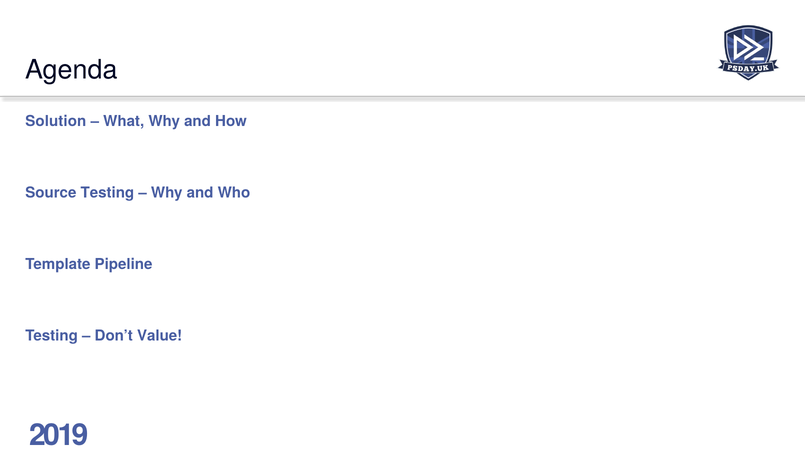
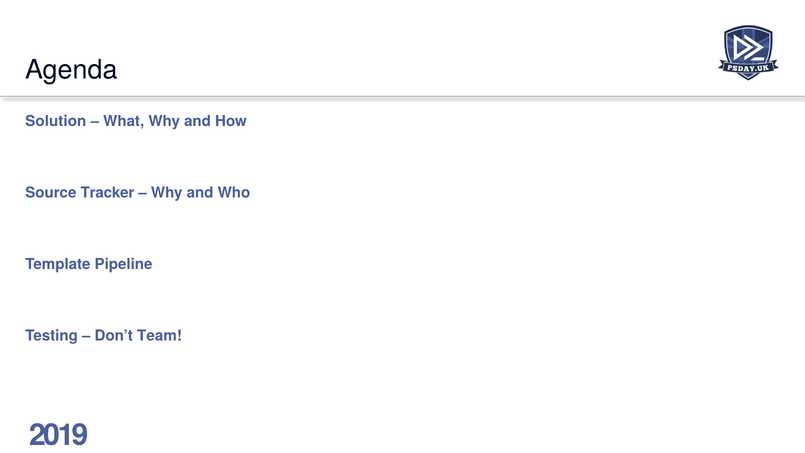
Source Testing: Testing -> Tracker
Value: Value -> Team
